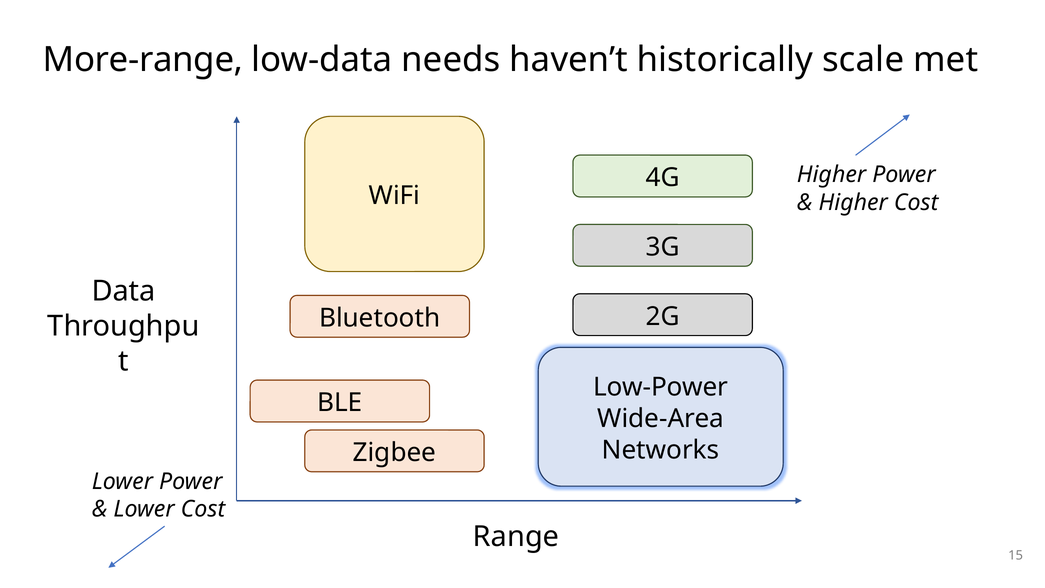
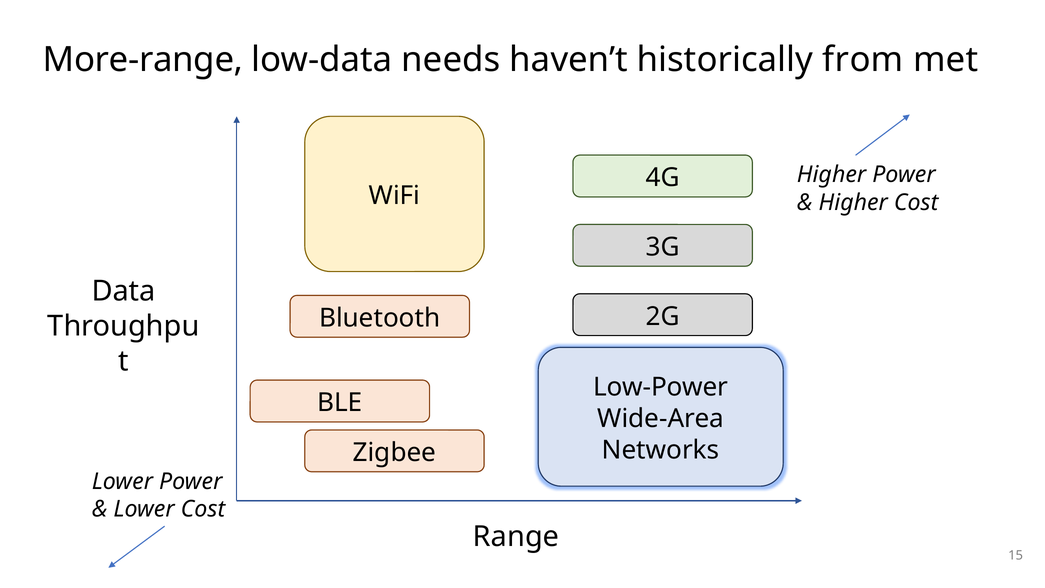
scale: scale -> from
